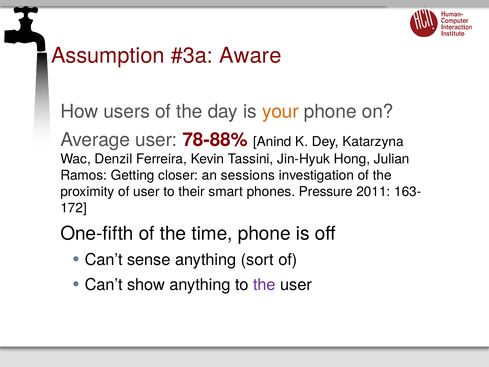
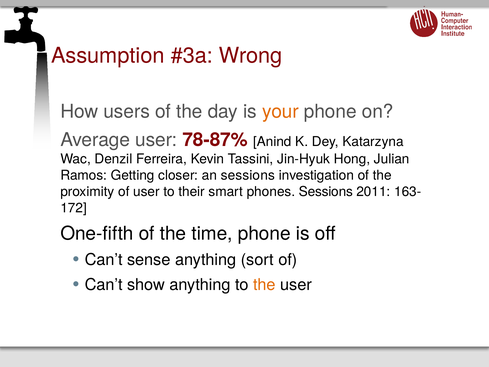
Aware: Aware -> Wrong
78-88%: 78-88% -> 78-87%
phones Pressure: Pressure -> Sessions
the at (264, 285) colour: purple -> orange
